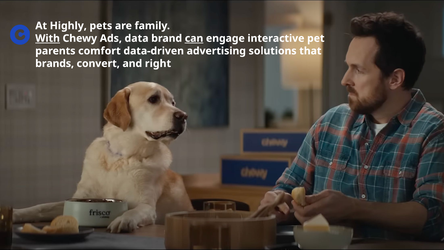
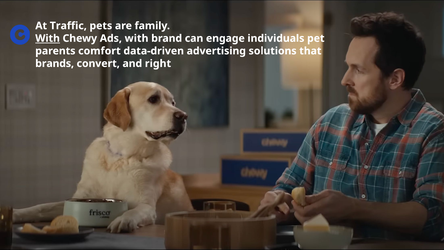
Highly: Highly -> Traffic
Ads data: data -> with
can underline: present -> none
interactive: interactive -> individuals
